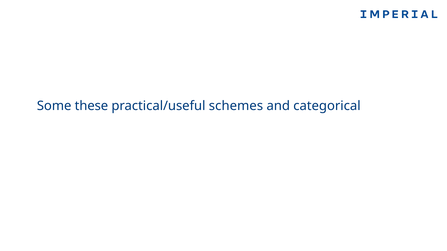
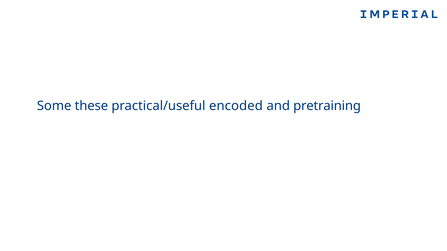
schemes: schemes -> encoded
categorical: categorical -> pretraining
